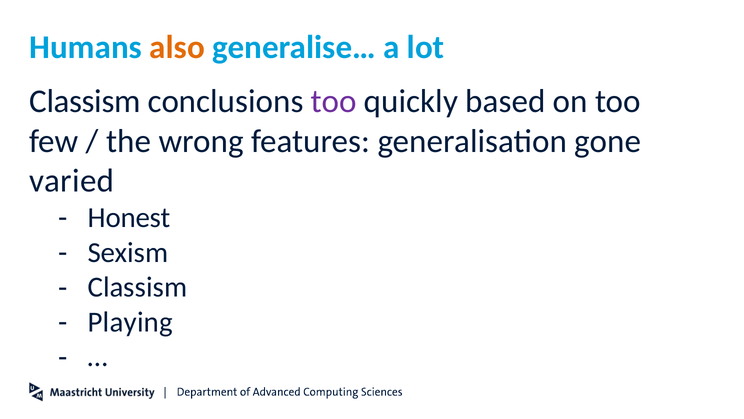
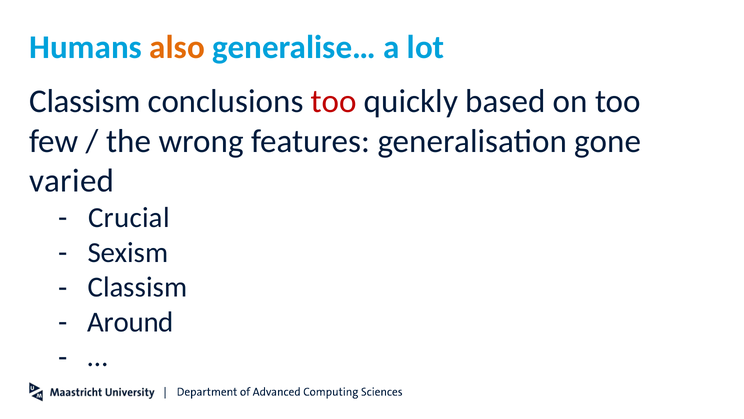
too at (334, 101) colour: purple -> red
Honest: Honest -> Crucial
Playing: Playing -> Around
